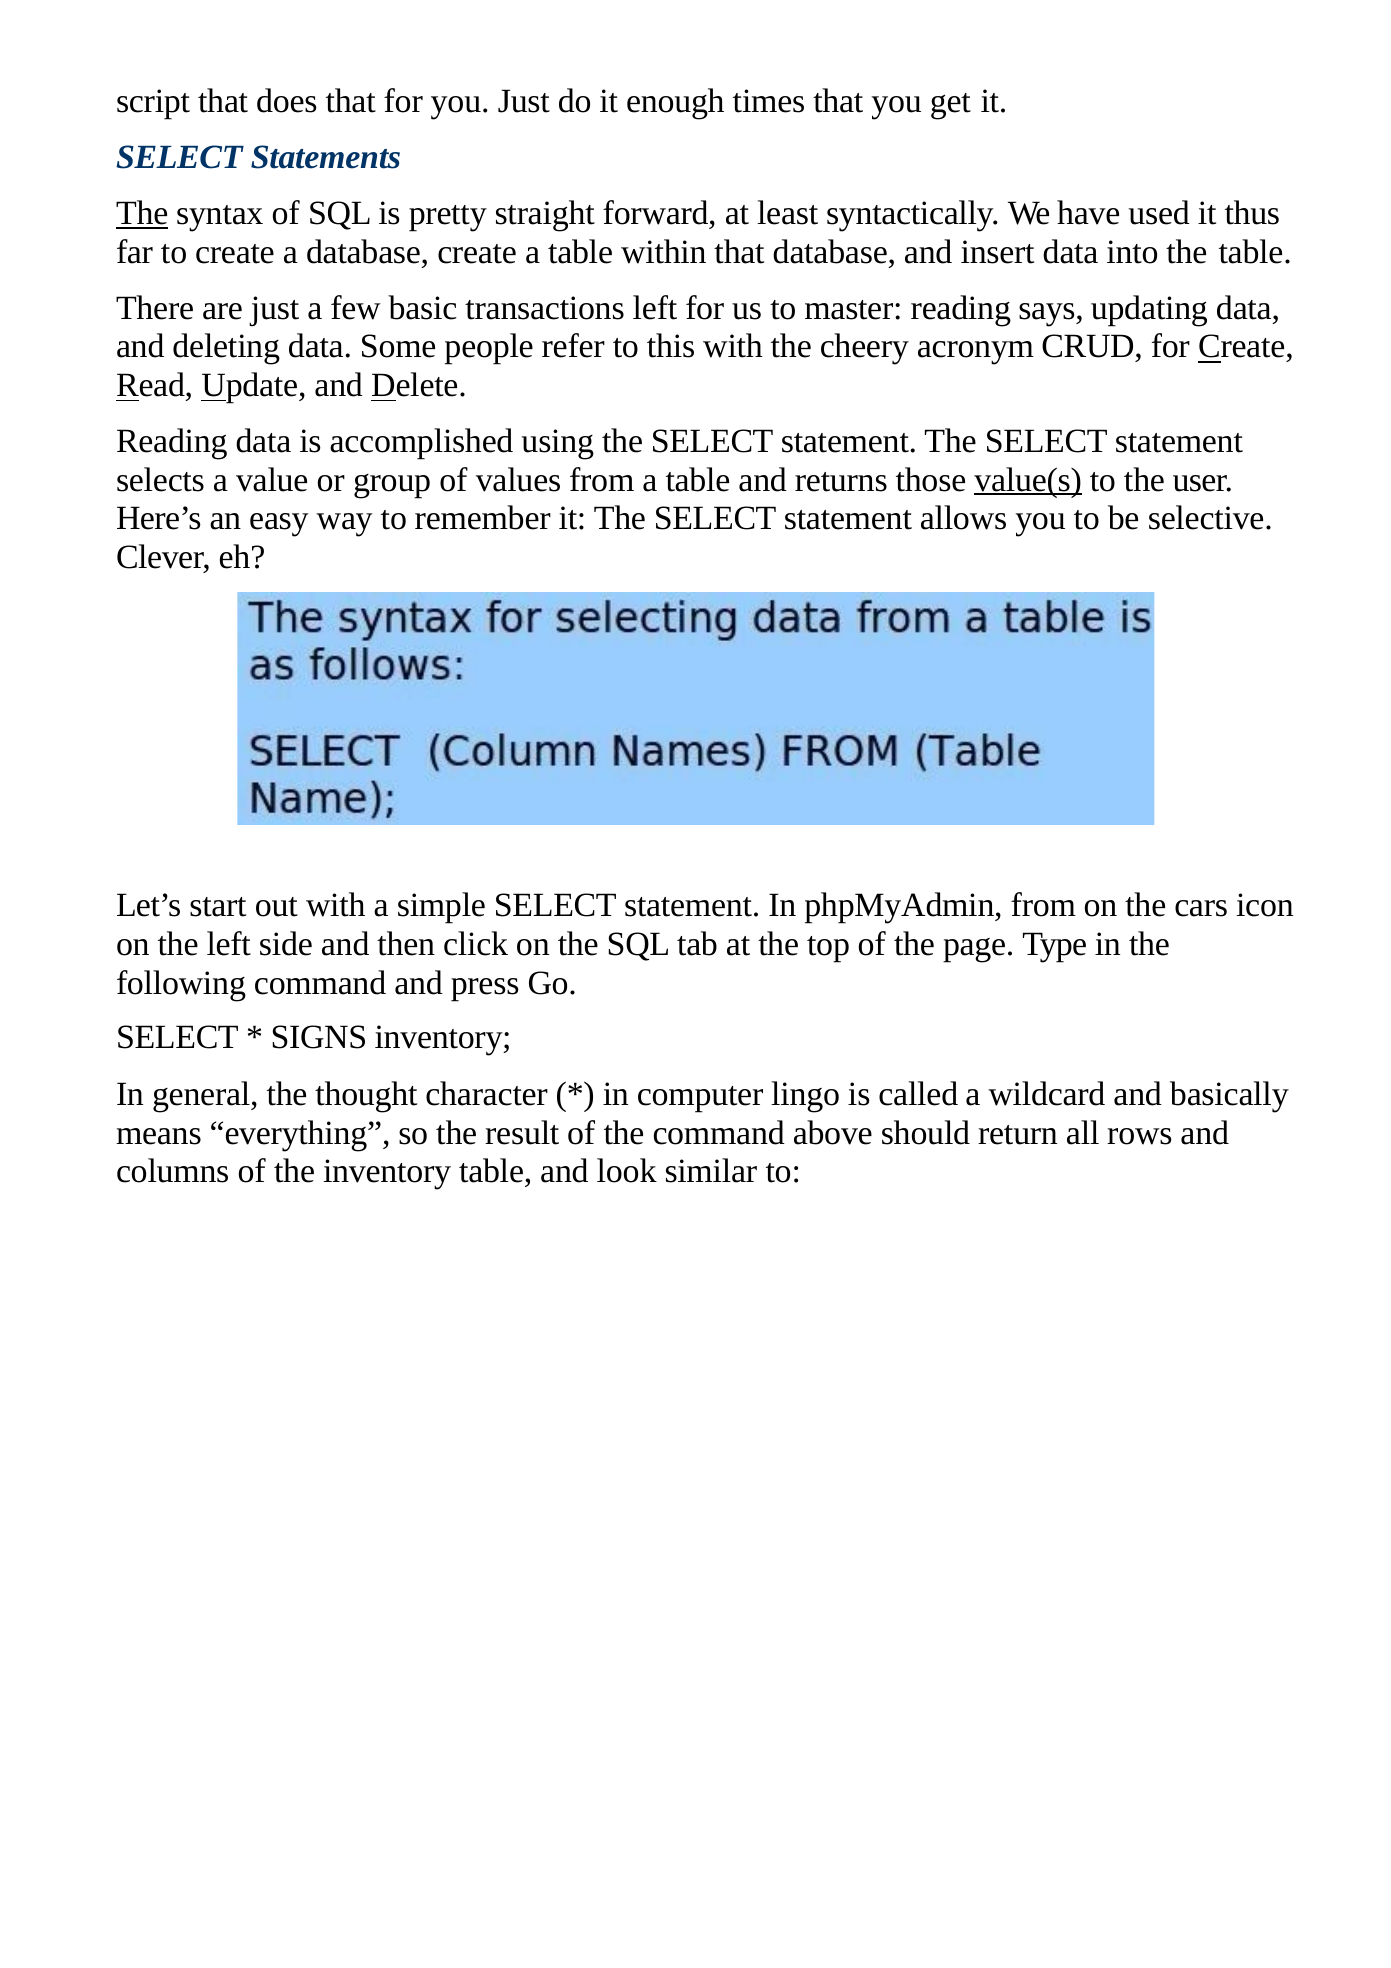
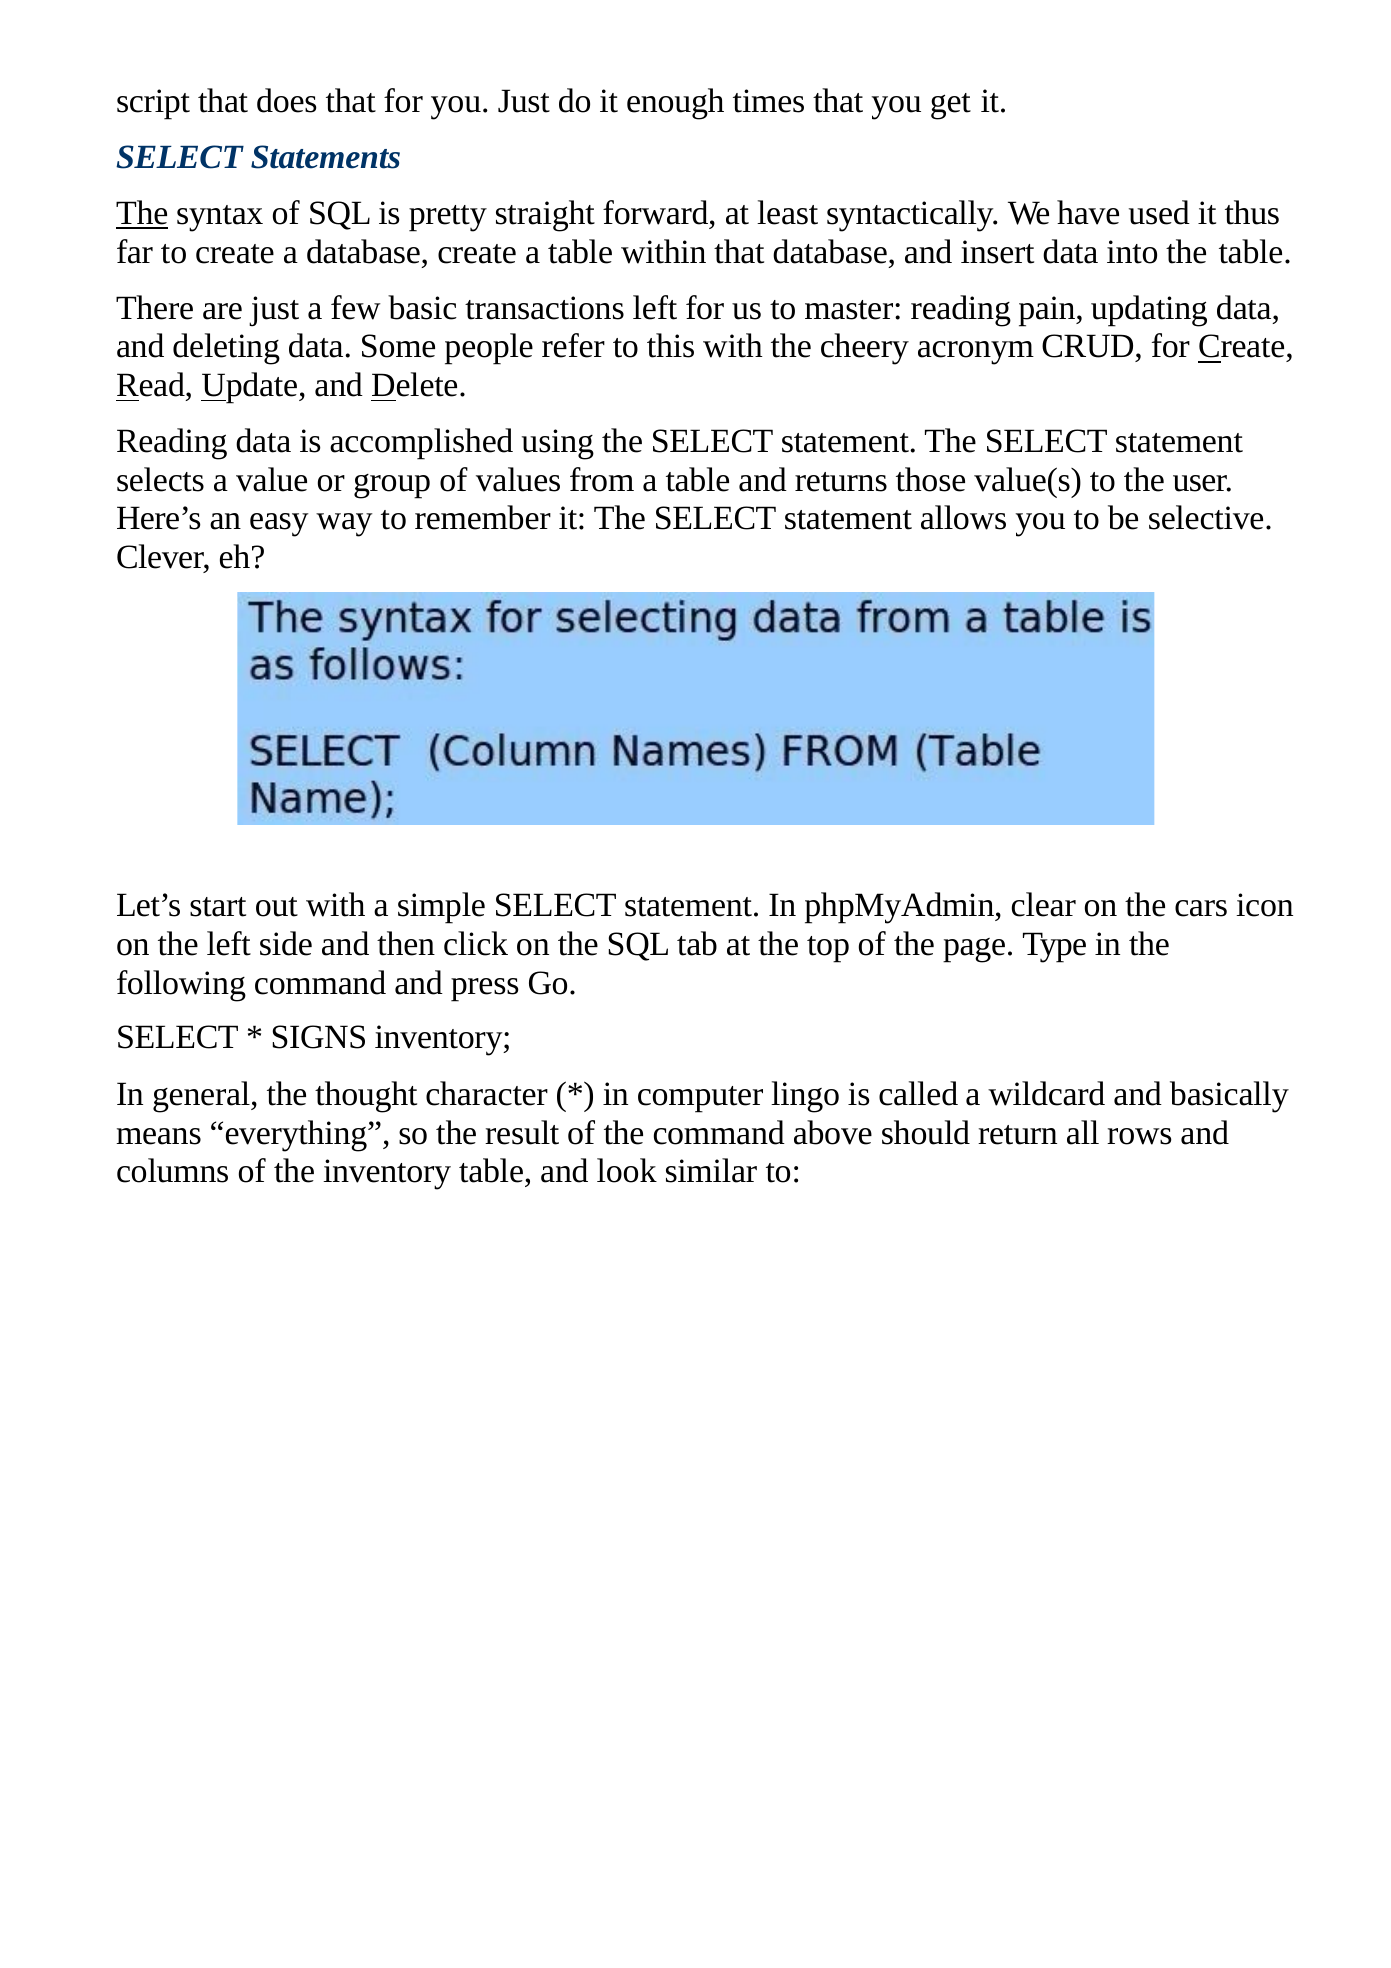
says: says -> pain
value(s underline: present -> none
phpMyAdmin from: from -> clear
